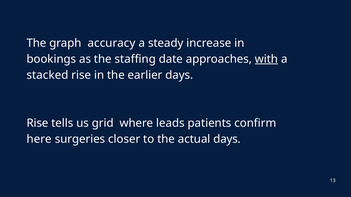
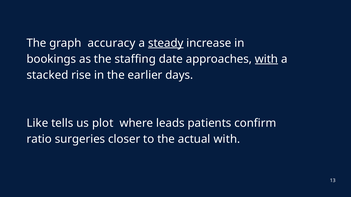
steady underline: none -> present
Rise at (37, 123): Rise -> Like
grid: grid -> plot
here: here -> ratio
actual days: days -> with
